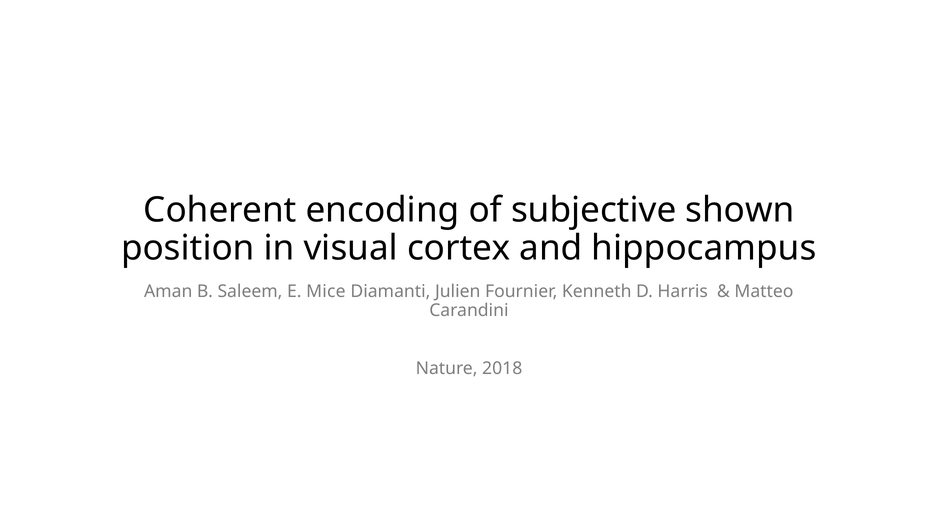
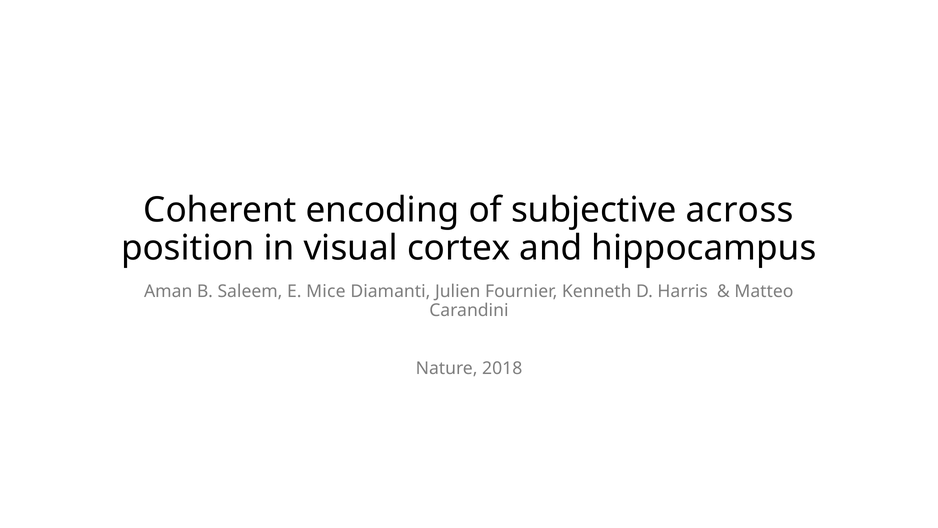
shown: shown -> across
